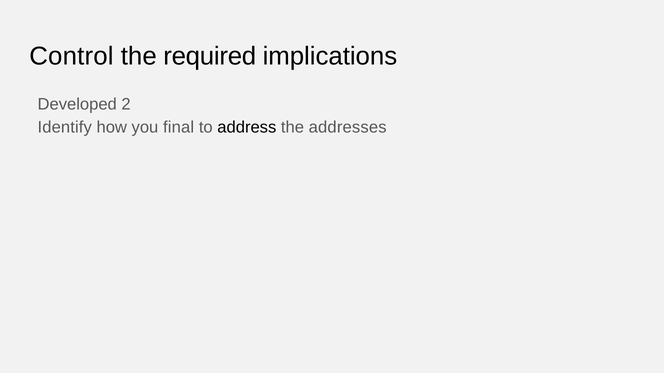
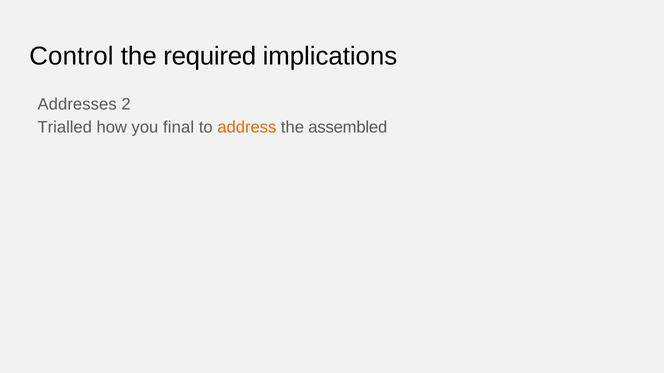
Developed: Developed -> Addresses
Identify: Identify -> Trialled
address colour: black -> orange
addresses: addresses -> assembled
